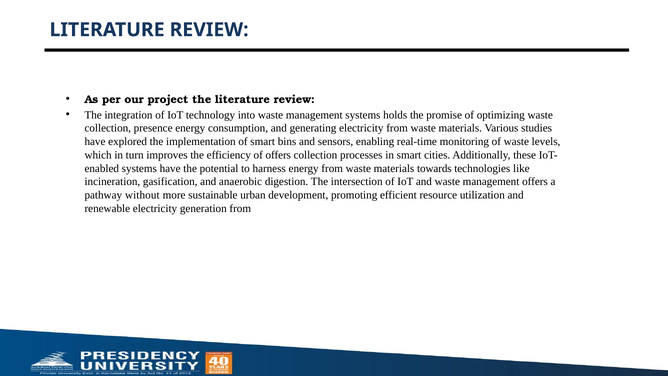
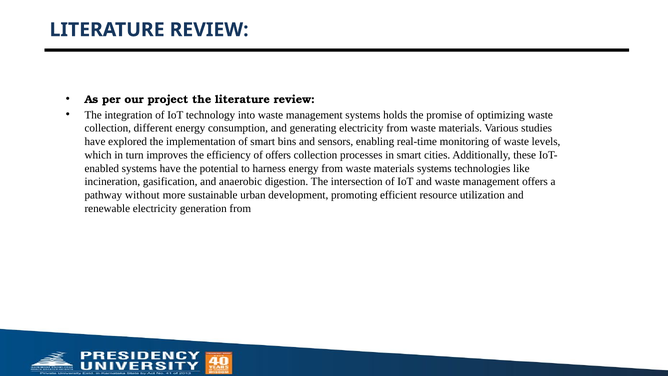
presence: presence -> different
materials towards: towards -> systems
